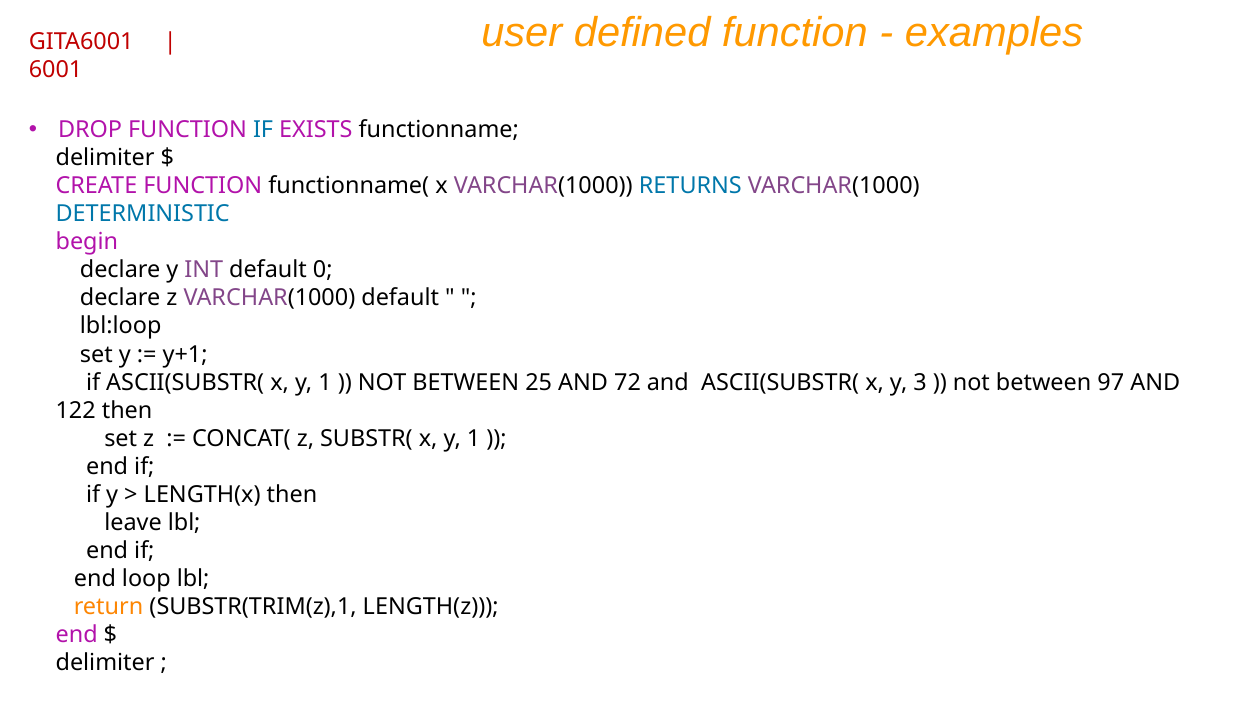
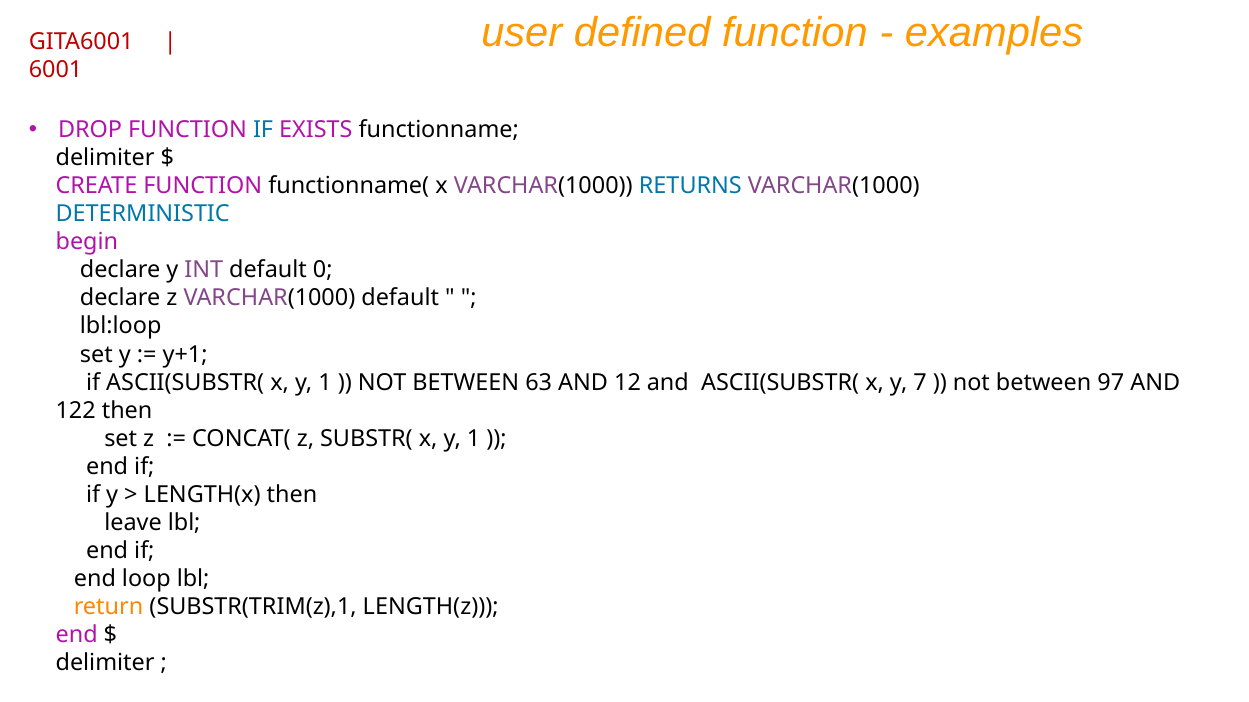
25: 25 -> 63
72: 72 -> 12
3: 3 -> 7
